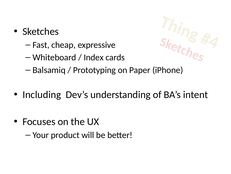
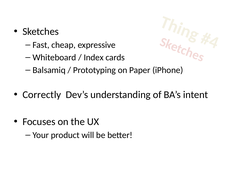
Including: Including -> Correctly
